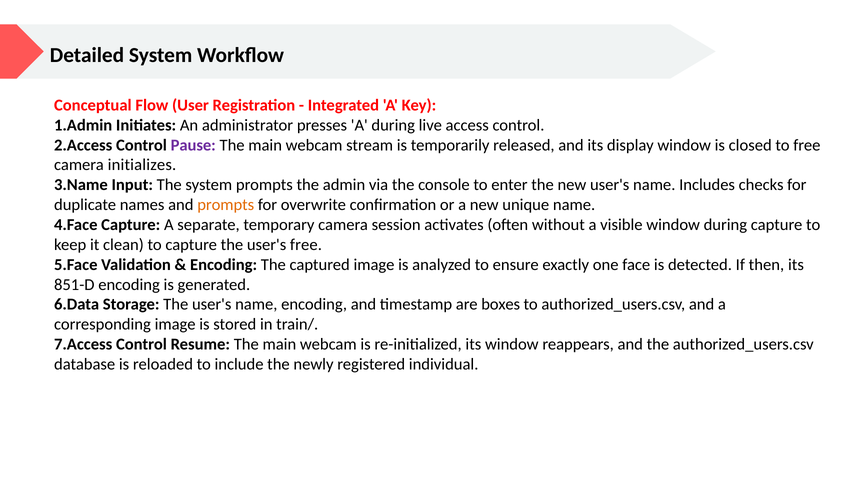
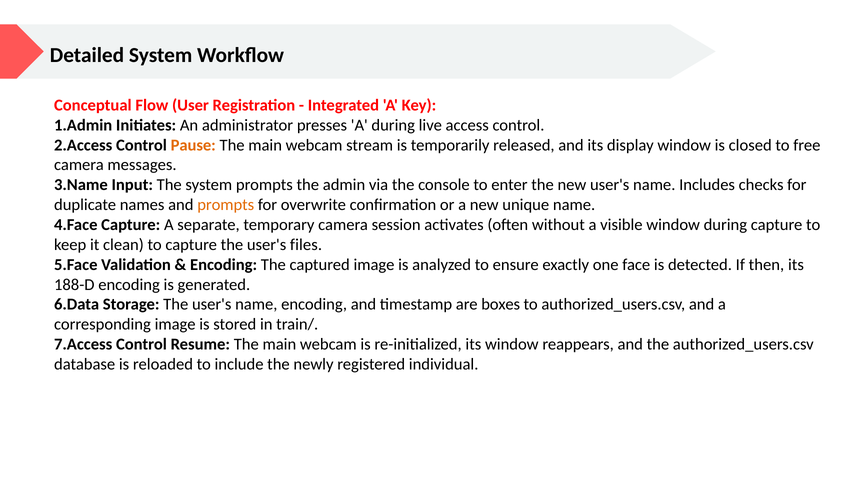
Pause colour: purple -> orange
initializes: initializes -> messages
user's free: free -> files
851-D: 851-D -> 188-D
